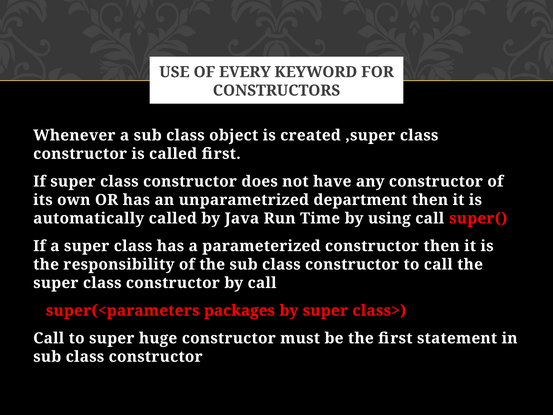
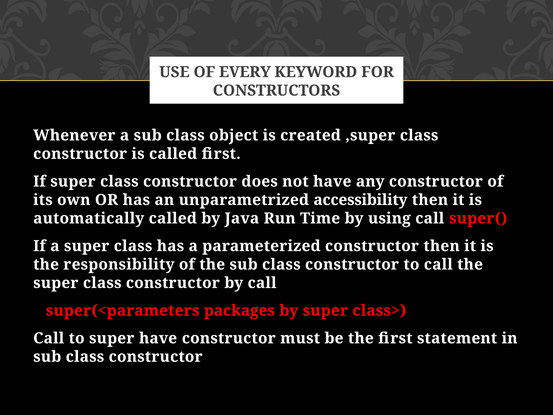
department: department -> accessibility
super huge: huge -> have
